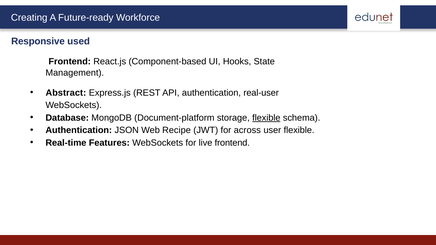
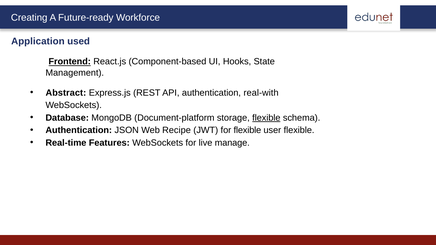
Responsive: Responsive -> Application
Frontend at (70, 62) underline: none -> present
real-user: real-user -> real-with
for across: across -> flexible
live frontend: frontend -> manage
